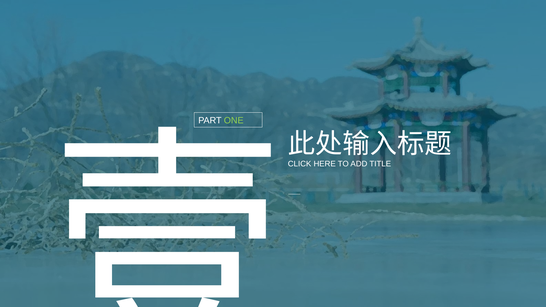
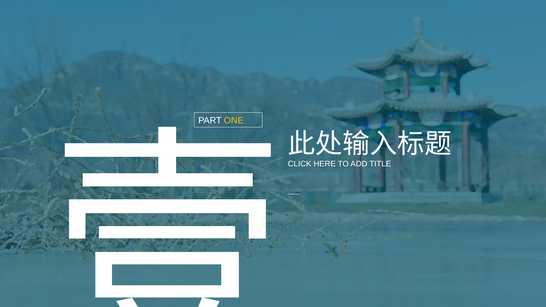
ONE colour: light green -> yellow
